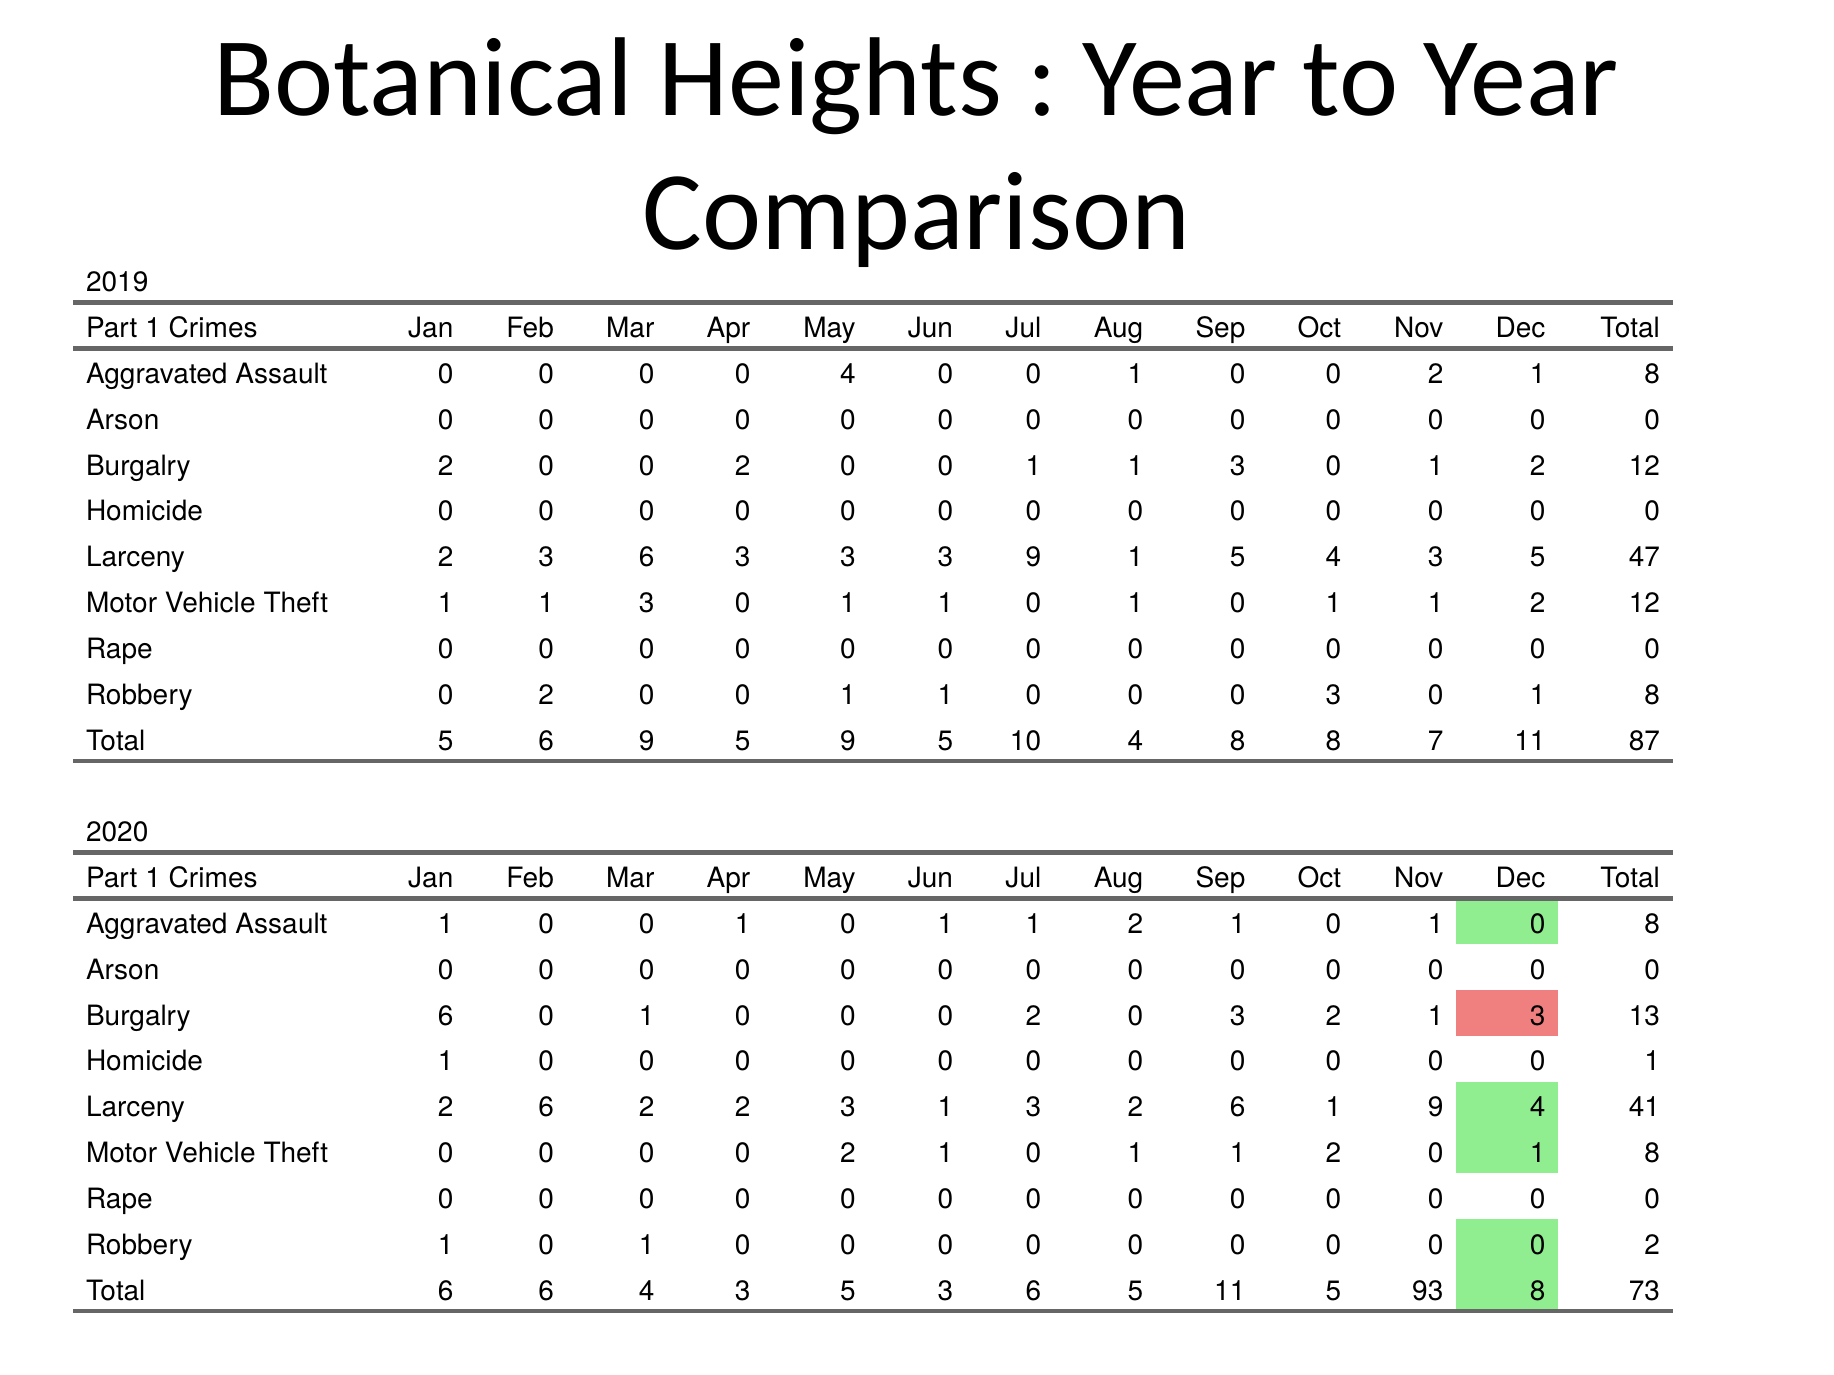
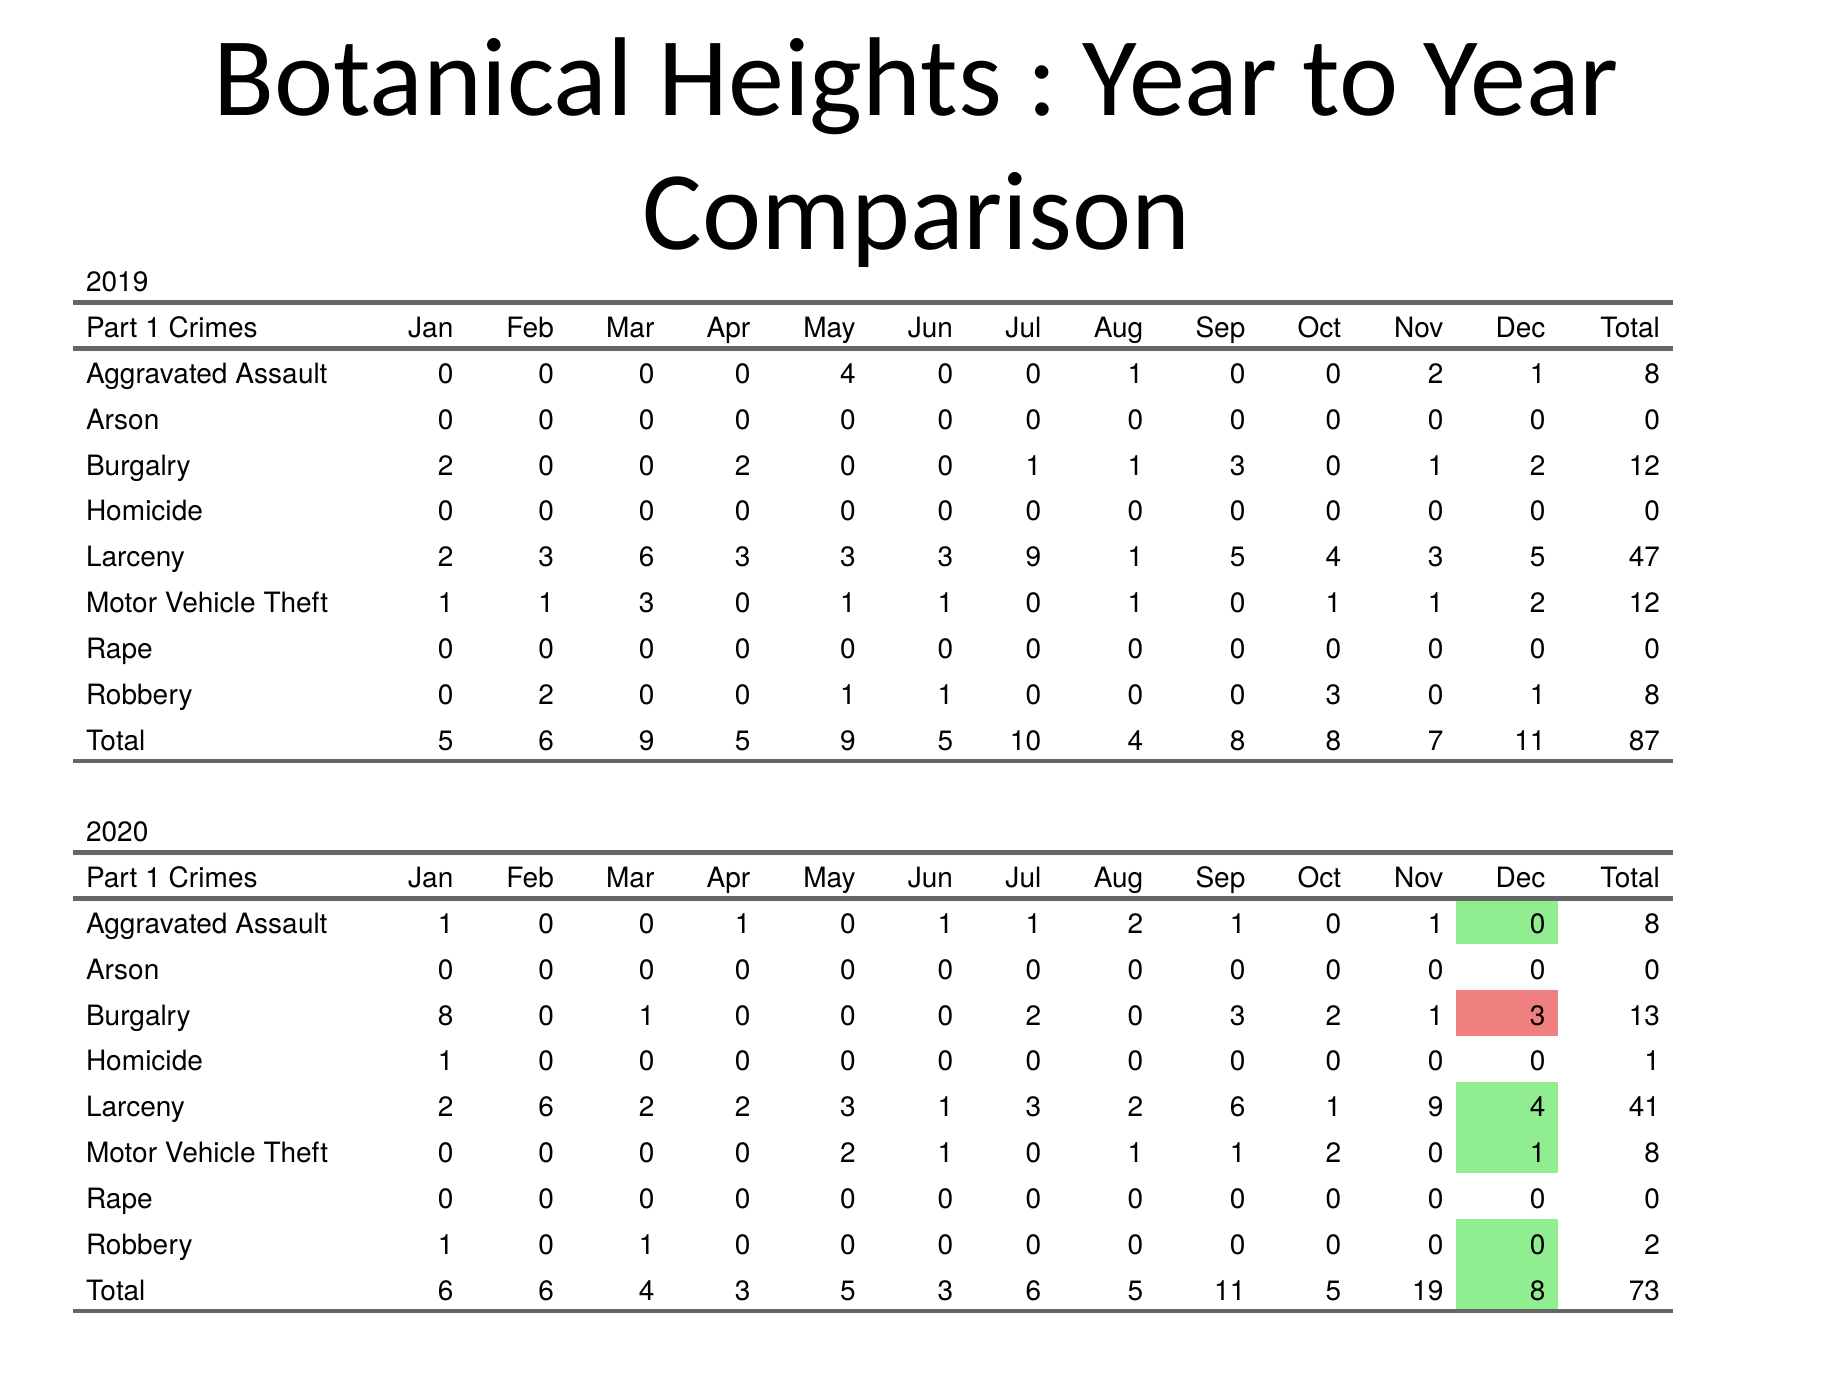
Burgalry 6: 6 -> 8
93: 93 -> 19
